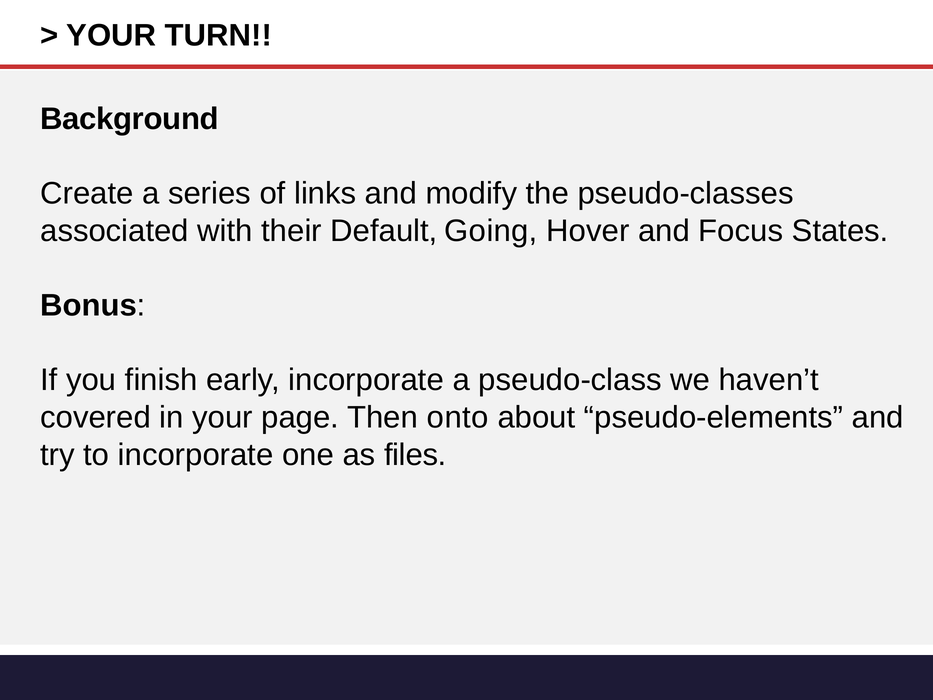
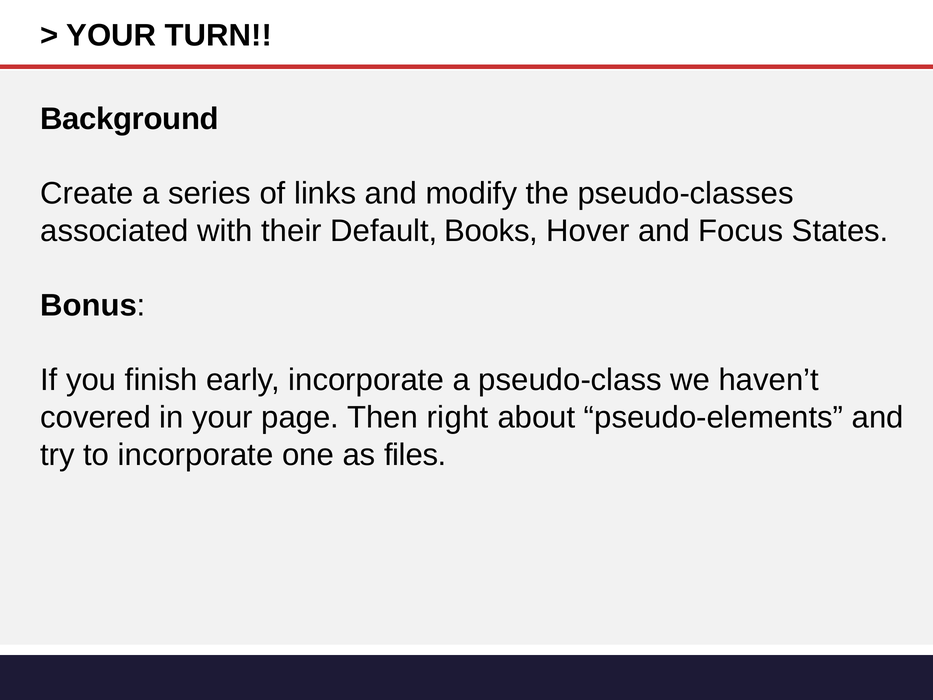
Going: Going -> Books
onto: onto -> right
